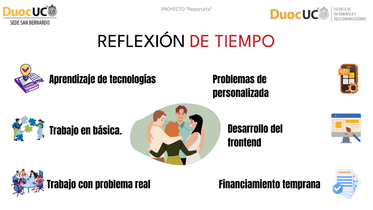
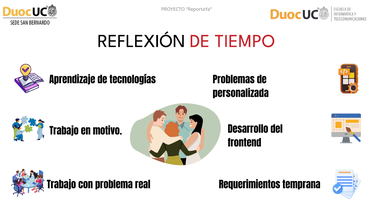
básica: básica -> motivo
Financiamiento: Financiamiento -> Requerimientos
